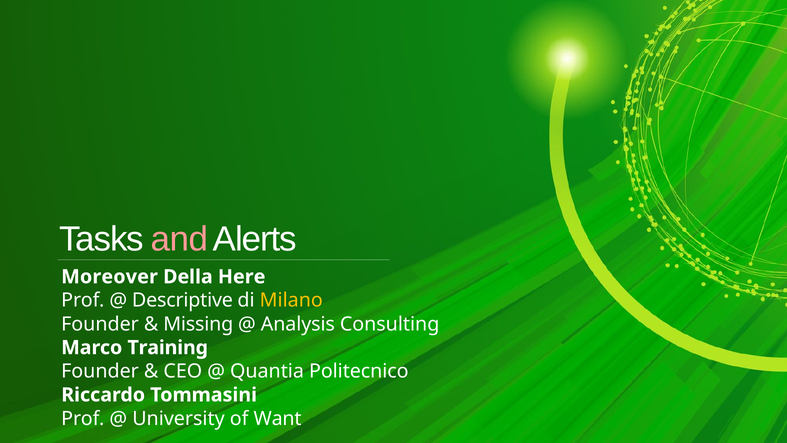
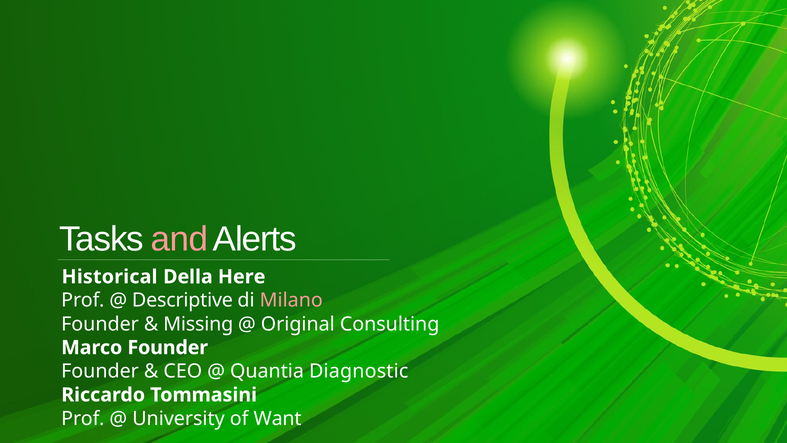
Moreover: Moreover -> Historical
Milano colour: yellow -> pink
Analysis: Analysis -> Original
Marco Training: Training -> Founder
Politecnico: Politecnico -> Diagnostic
